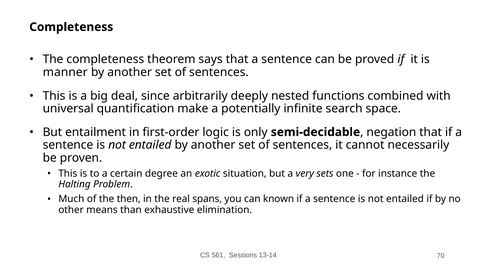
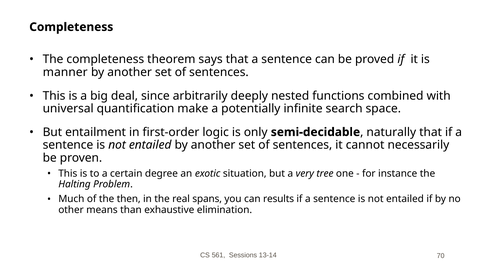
negation: negation -> naturally
sets: sets -> tree
known: known -> results
